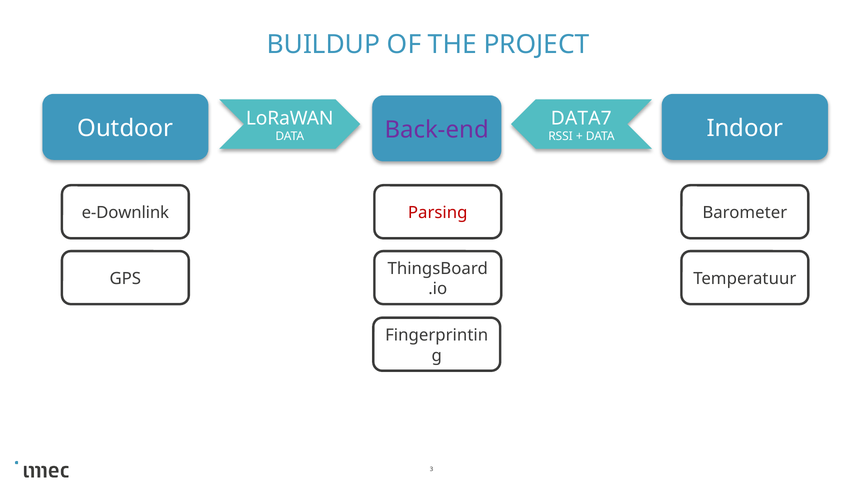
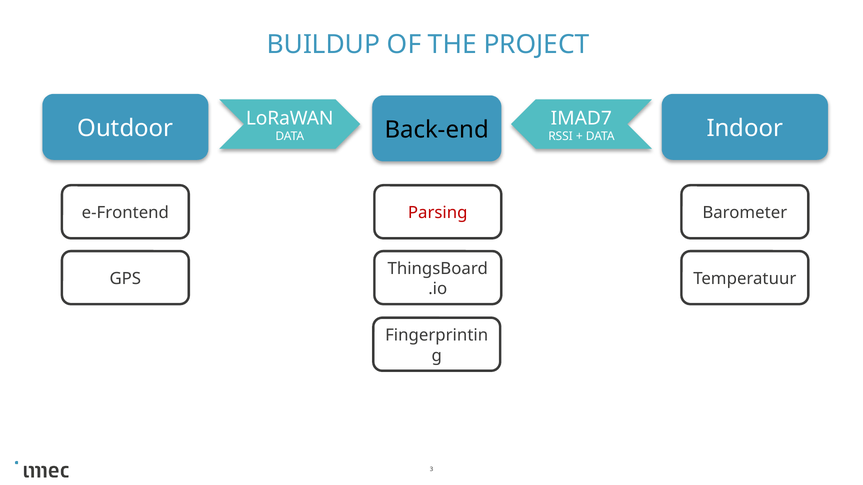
DATA7: DATA7 -> IMAD7
Back-end colour: purple -> black
e-Downlink: e-Downlink -> e-Frontend
